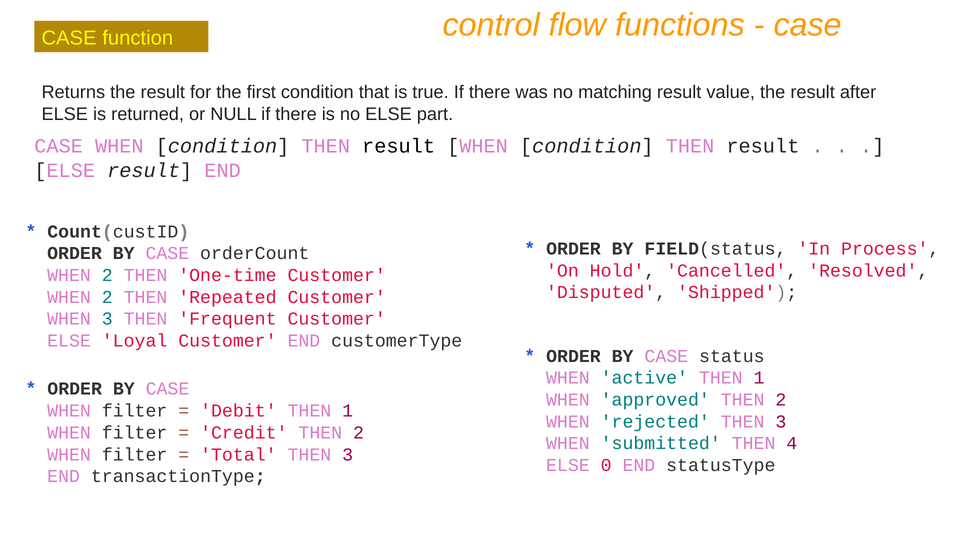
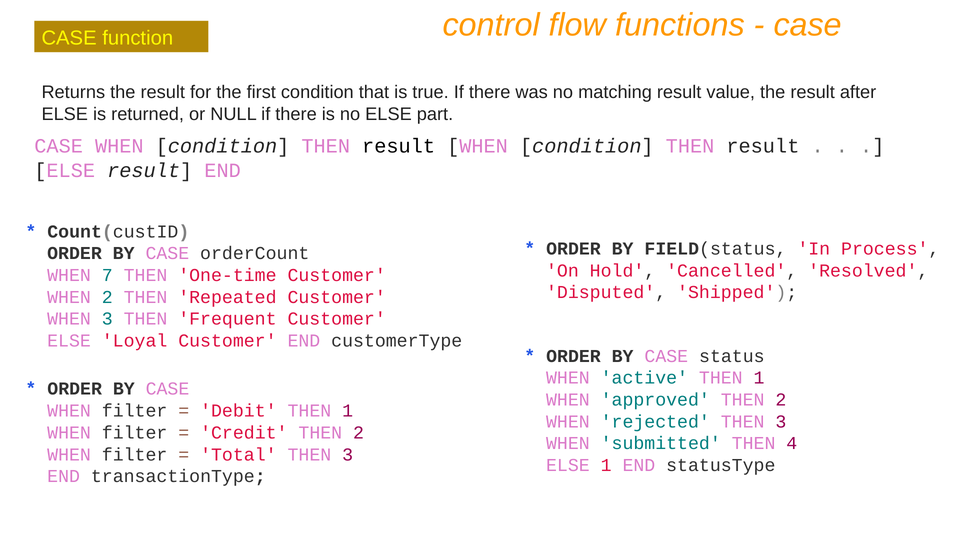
2 at (107, 275): 2 -> 7
ELSE 0: 0 -> 1
